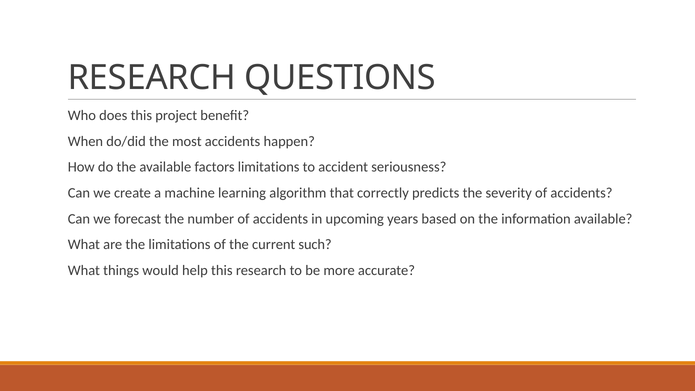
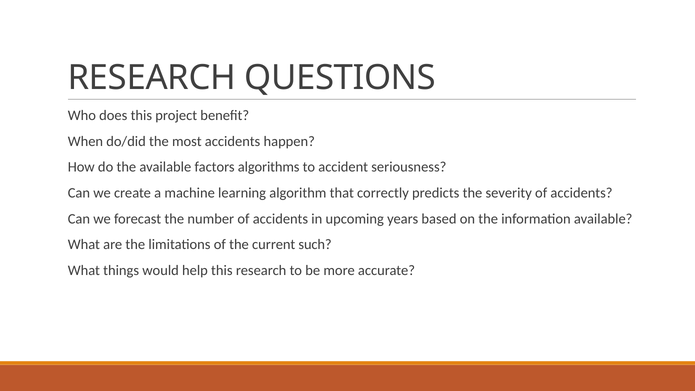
factors limitations: limitations -> algorithms
